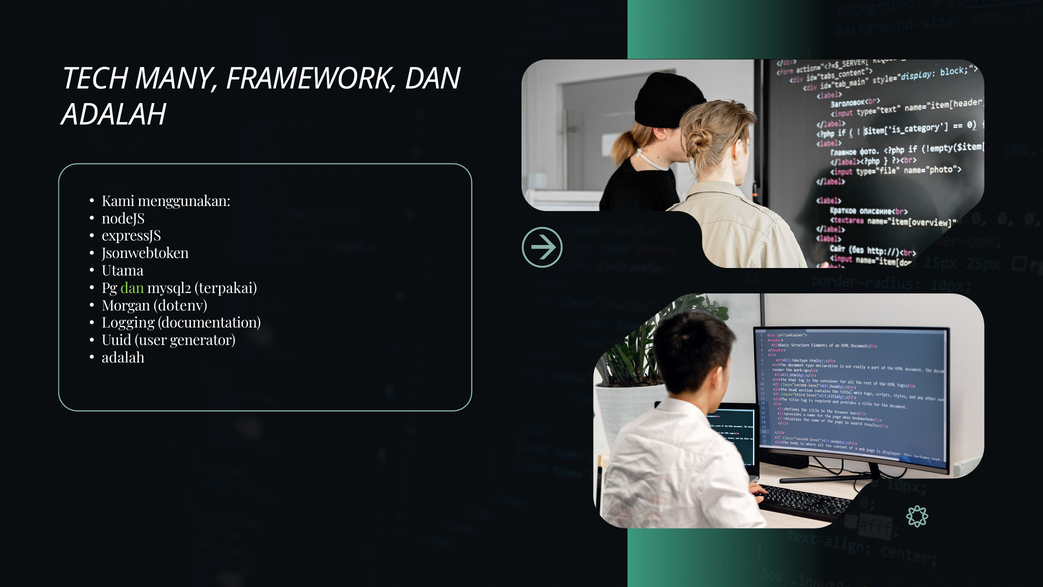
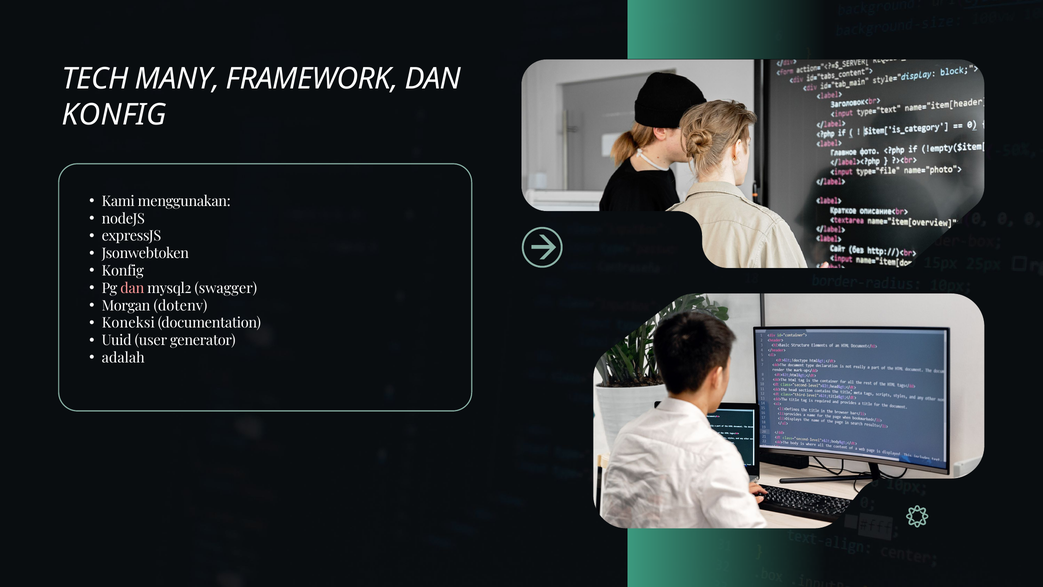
ADALAH at (114, 115): ADALAH -> KONFIG
Utama at (123, 271): Utama -> Konfig
dan at (132, 288) colour: light green -> pink
terpakai: terpakai -> swagger
Logging: Logging -> Koneksi
